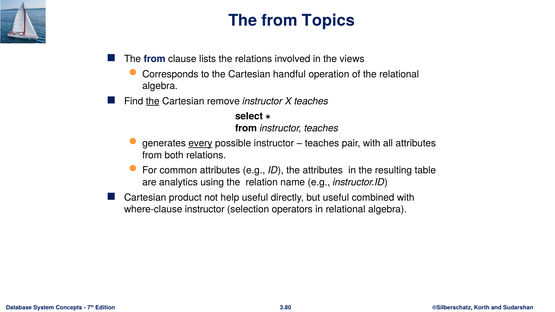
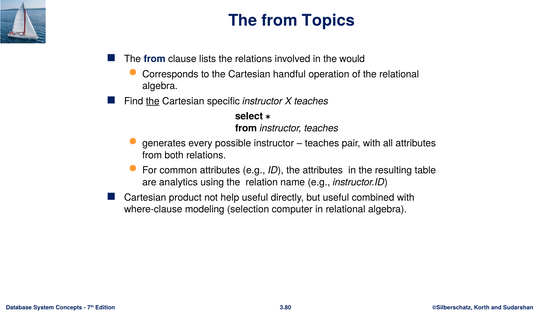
views: views -> would
remove: remove -> specific
every underline: present -> none
where-clause instructor: instructor -> modeling
operators: operators -> computer
